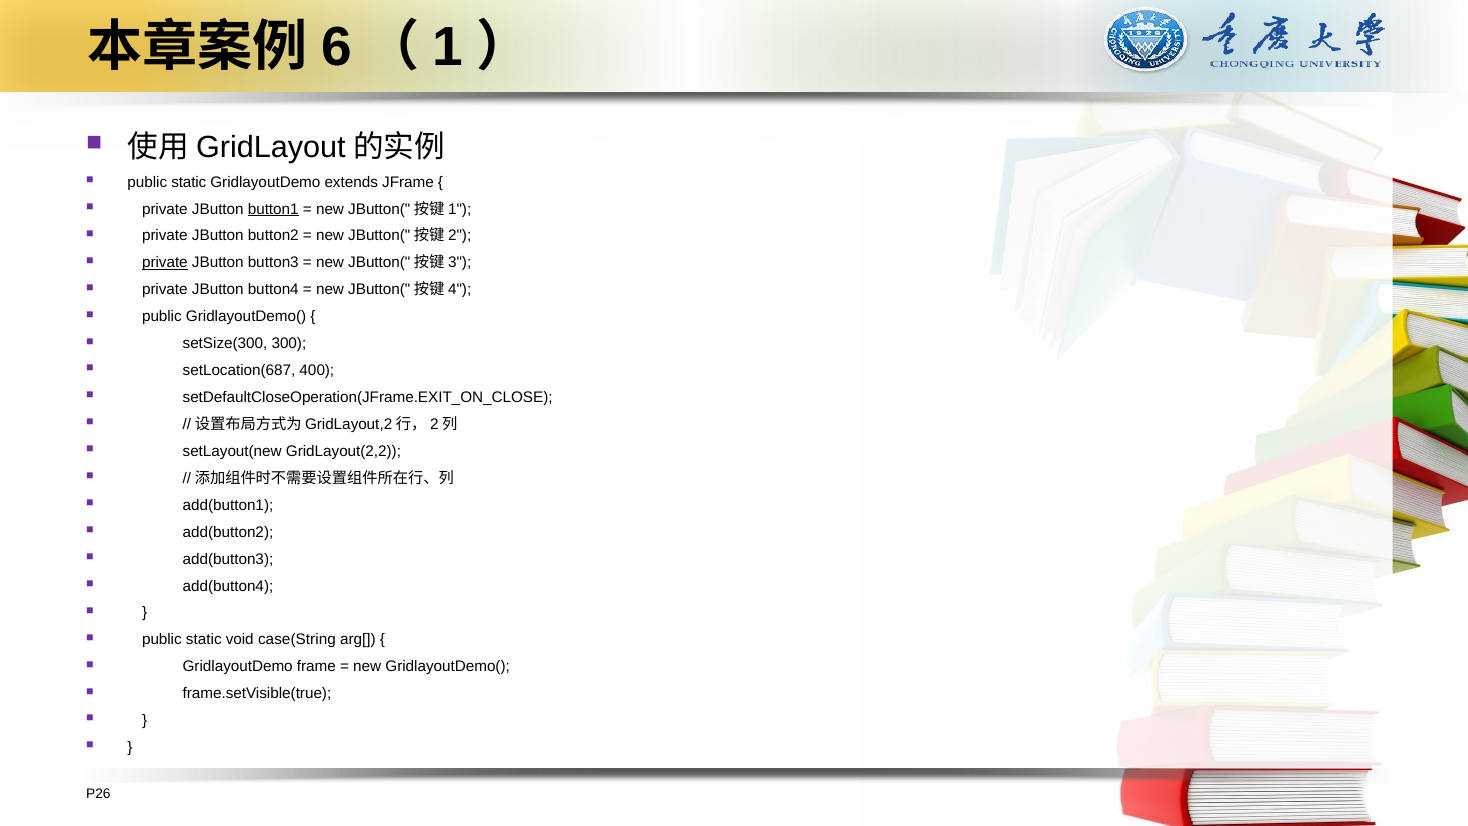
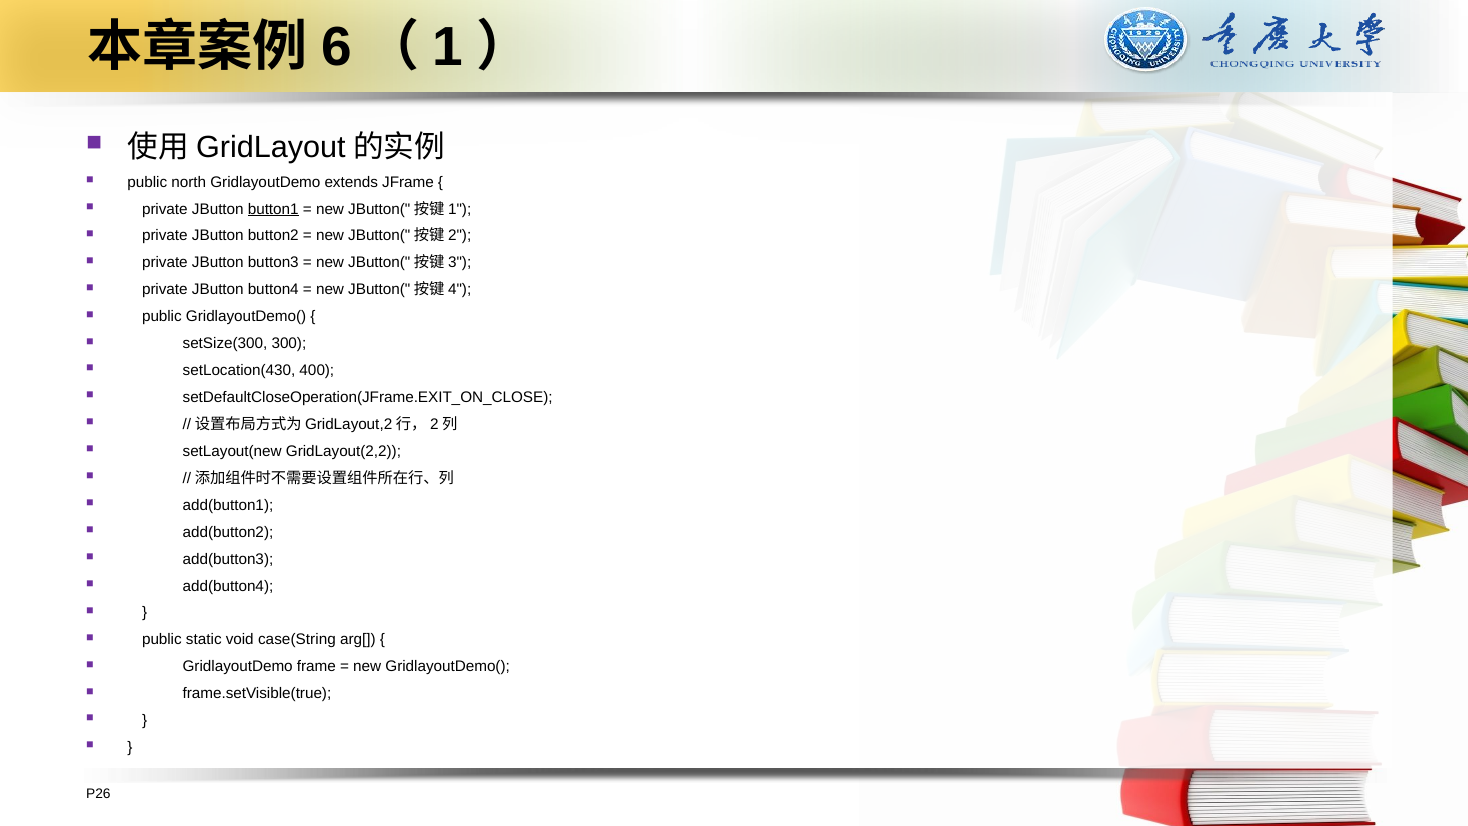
static at (189, 182): static -> north
private at (165, 263) underline: present -> none
setLocation(687: setLocation(687 -> setLocation(430
